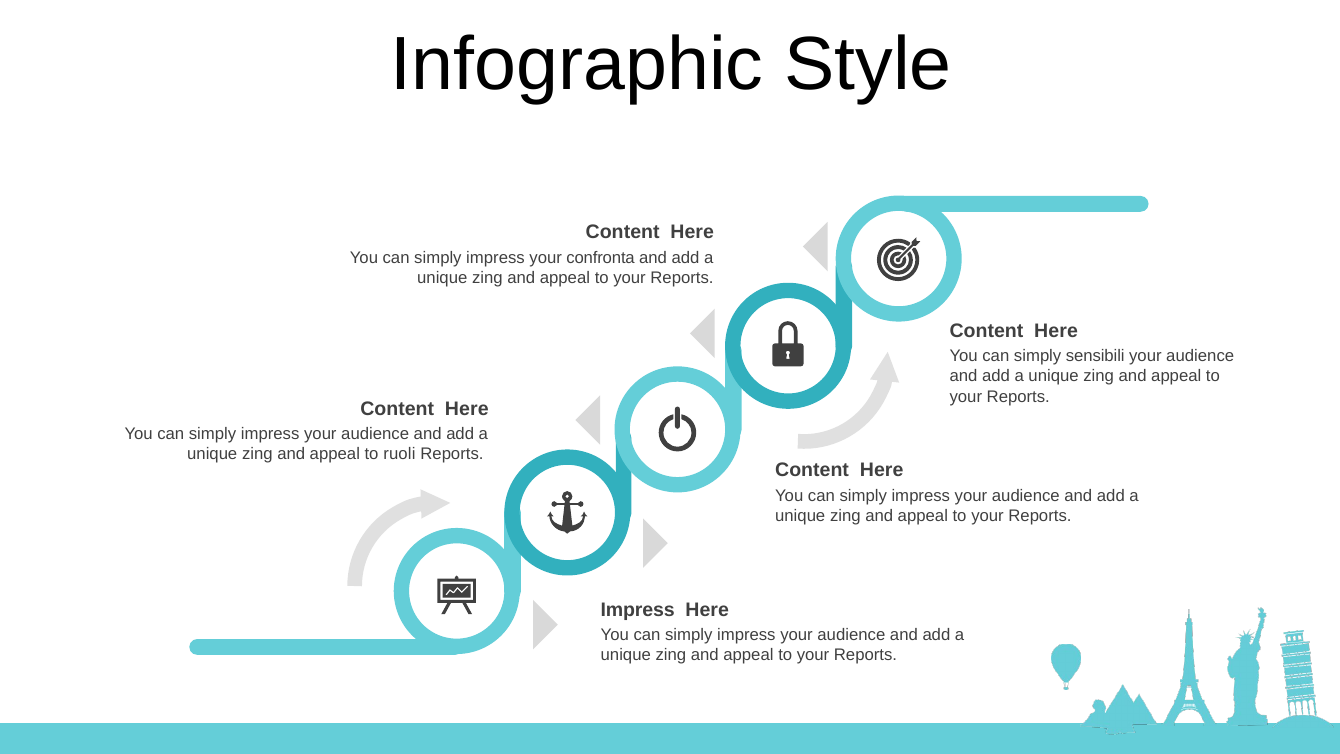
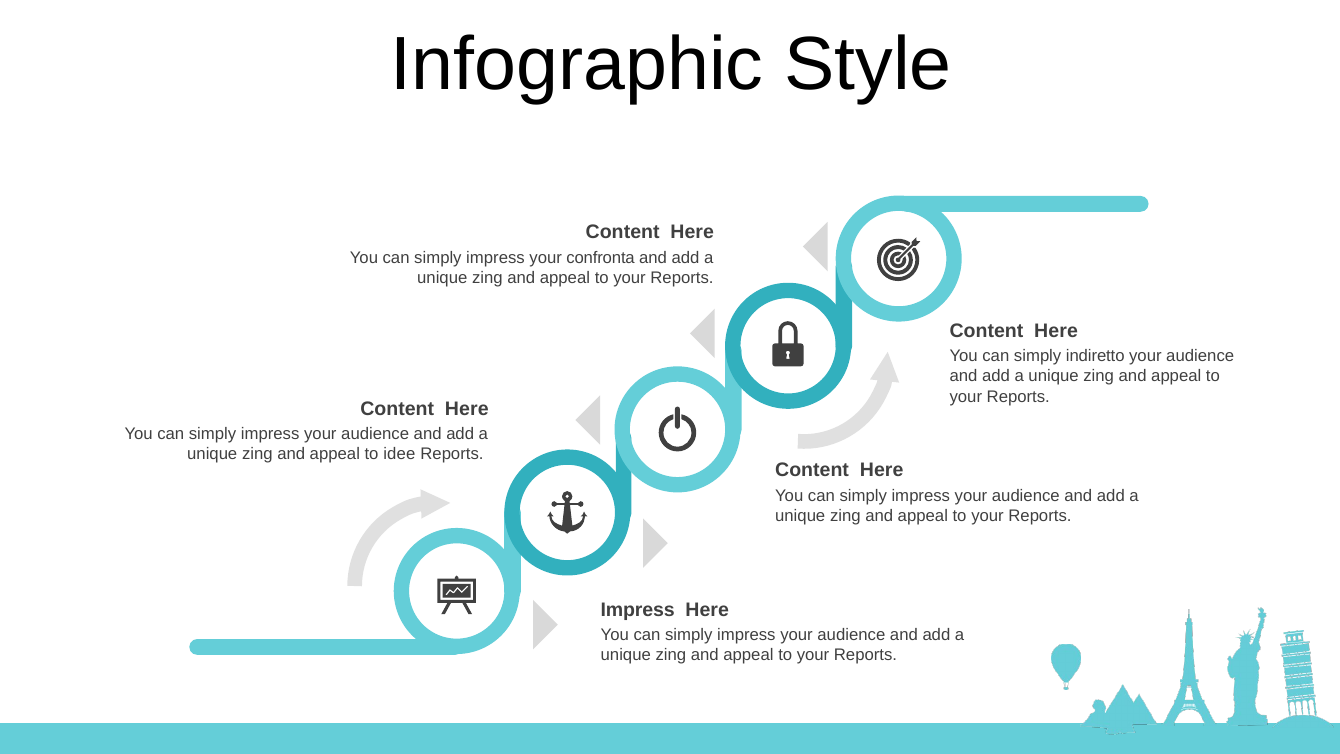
sensibili: sensibili -> indiretto
ruoli: ruoli -> idee
